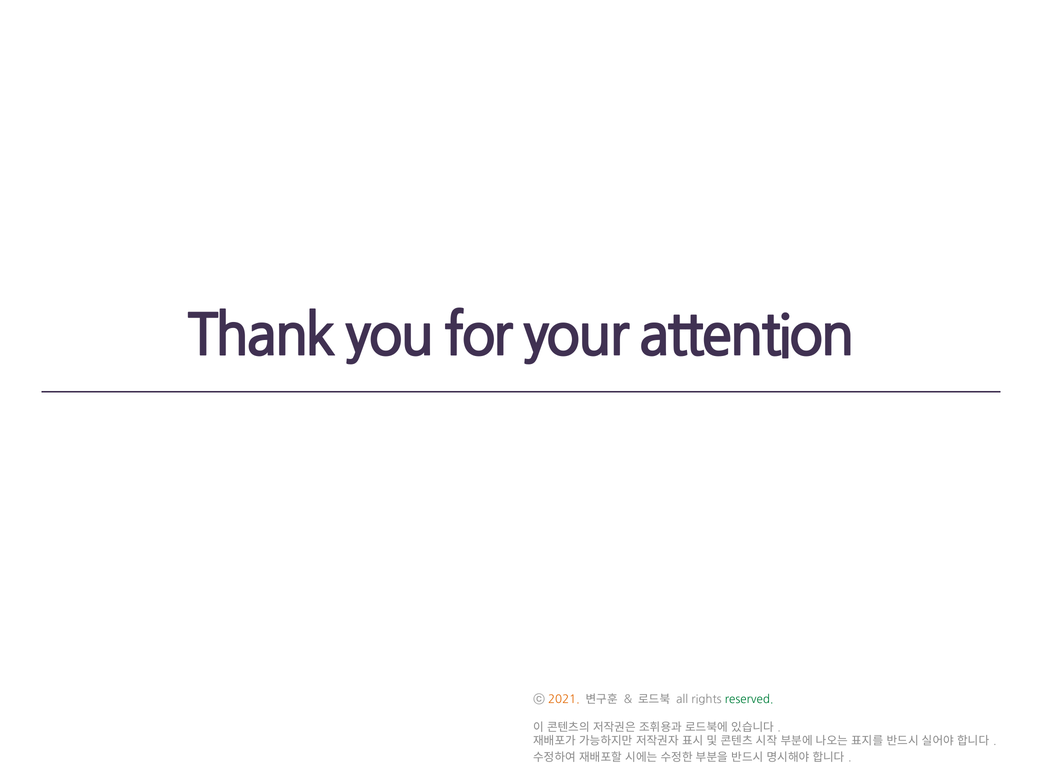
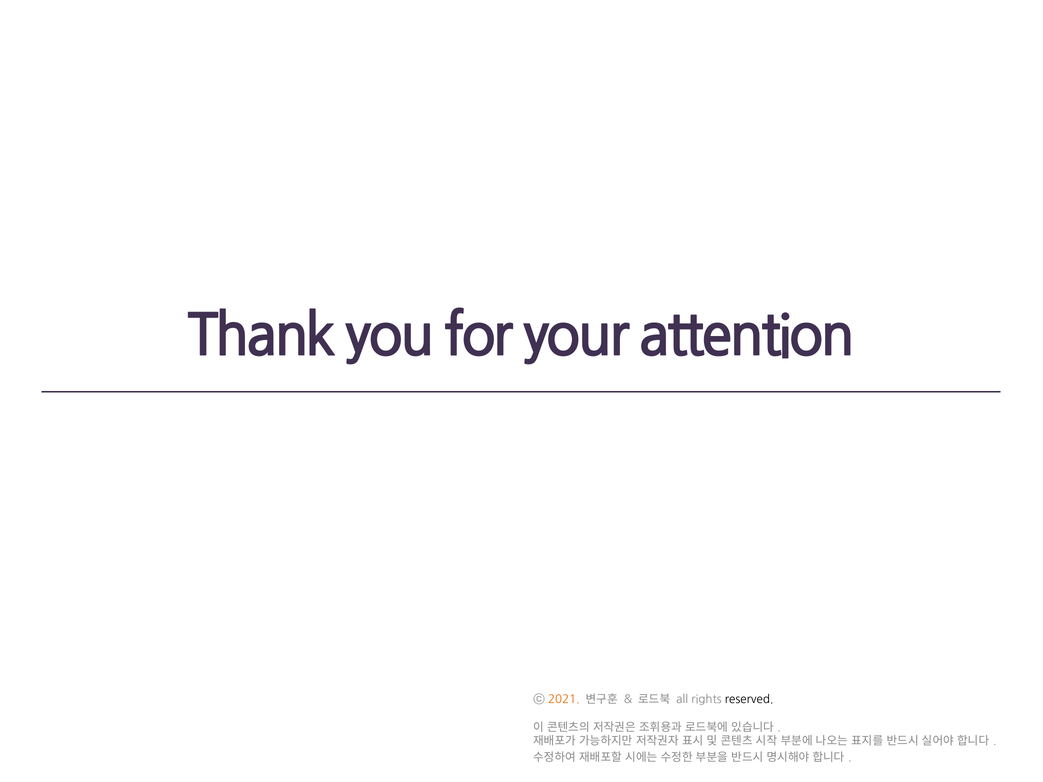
reserved colour: green -> black
